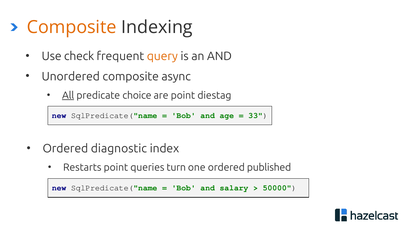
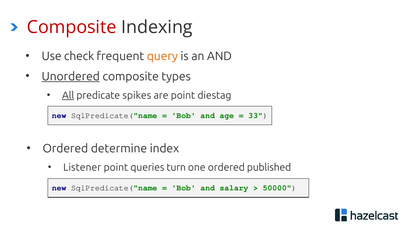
Composite at (72, 27) colour: orange -> red
Unordered underline: none -> present
async: async -> types
choice: choice -> spikes
diagnostic: diagnostic -> determine
Restarts: Restarts -> Listener
